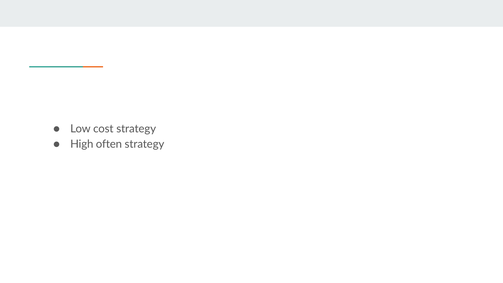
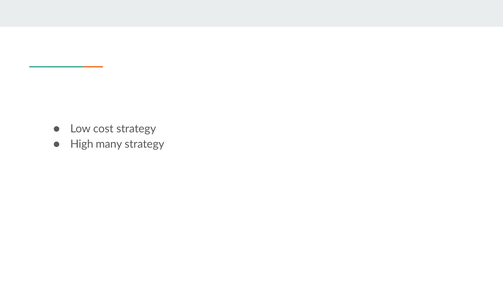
often: often -> many
